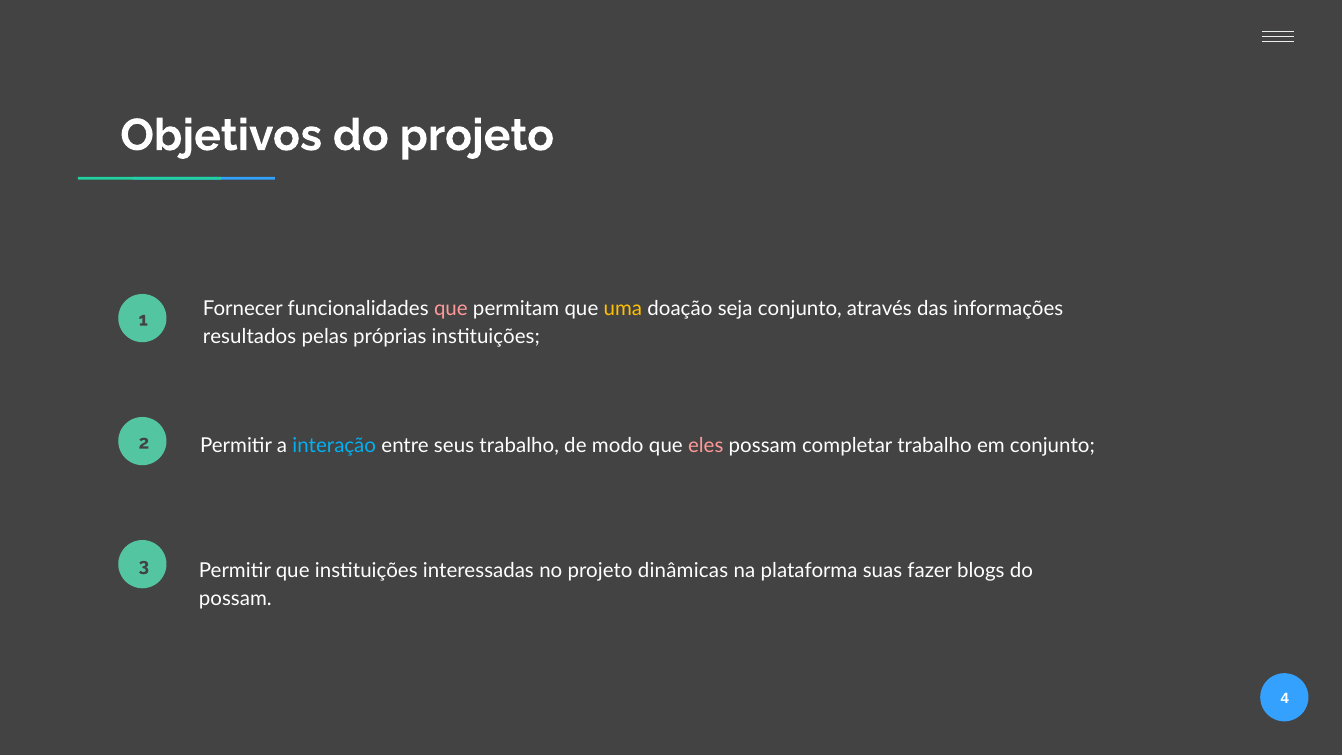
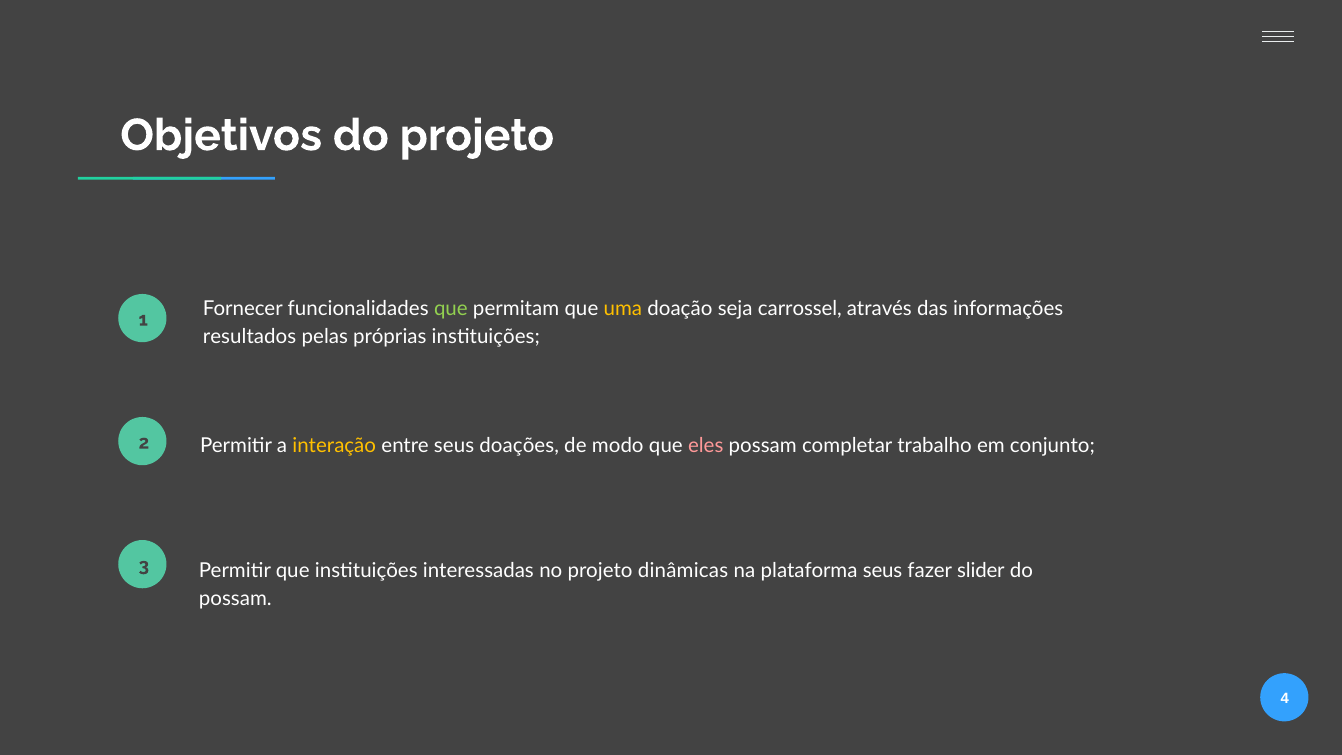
que at (451, 309) colour: pink -> light green
seja conjunto: conjunto -> carrossel
interação colour: light blue -> yellow
seus trabalho: trabalho -> doações
plataforma suas: suas -> seus
blogs: blogs -> slider
